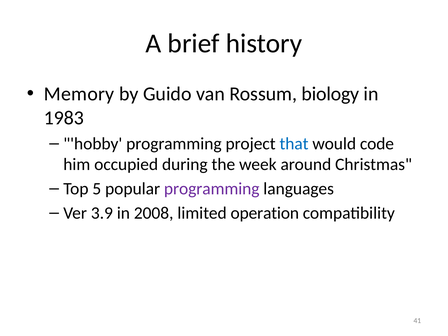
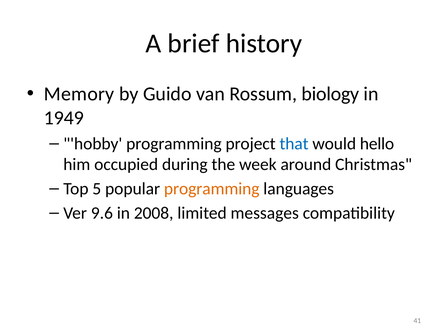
1983: 1983 -> 1949
code: code -> hello
programming at (212, 189) colour: purple -> orange
3.9: 3.9 -> 9.6
operation: operation -> messages
